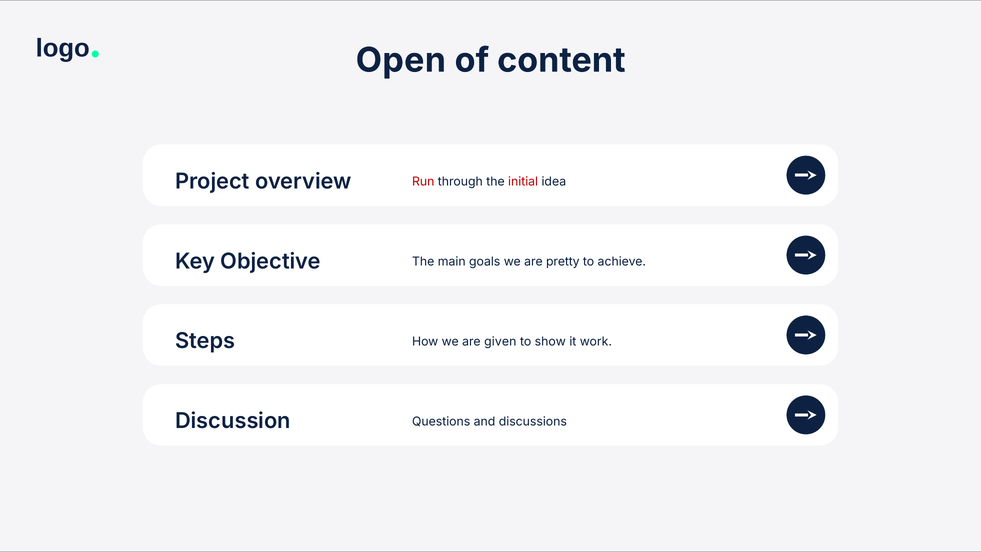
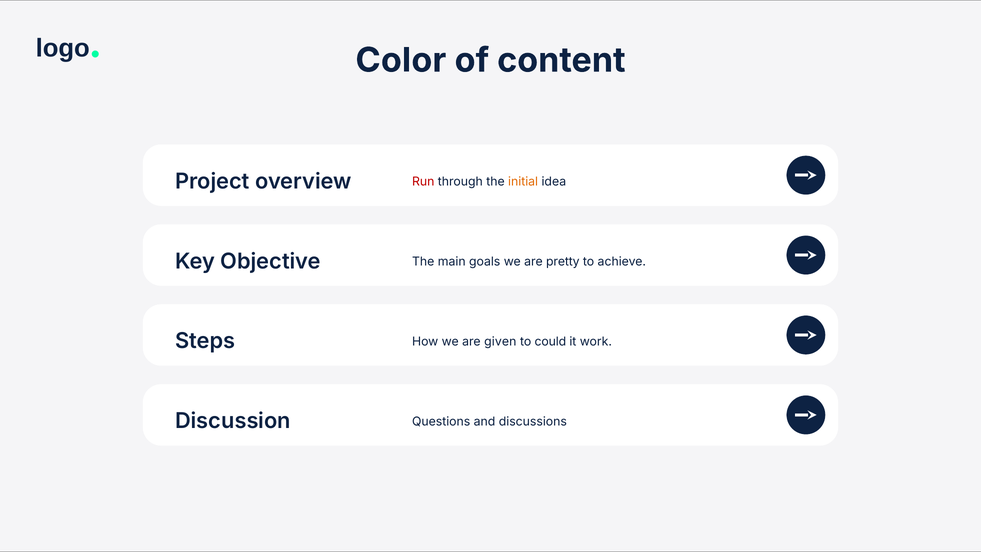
Open: Open -> Color
initial colour: red -> orange
show: show -> could
